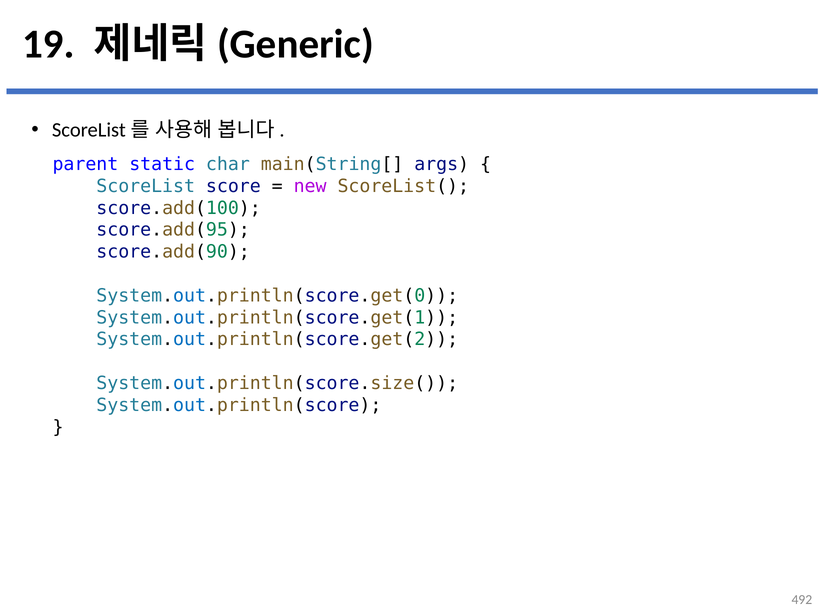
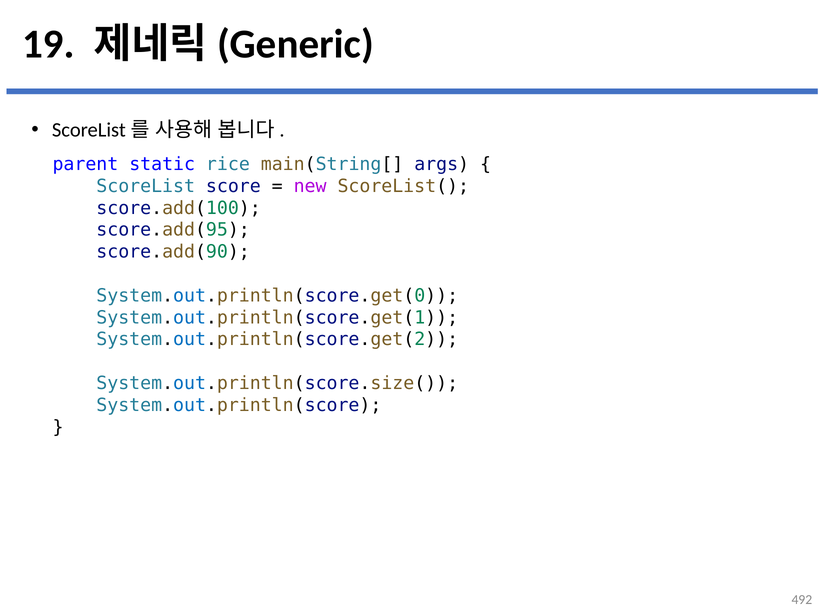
char: char -> rice
